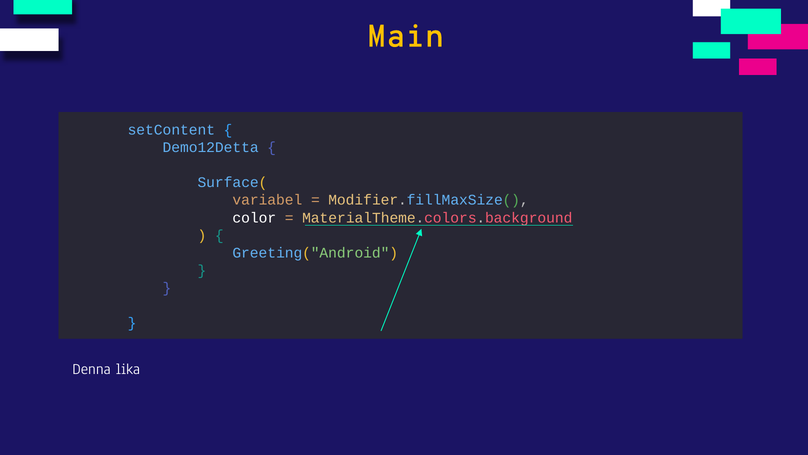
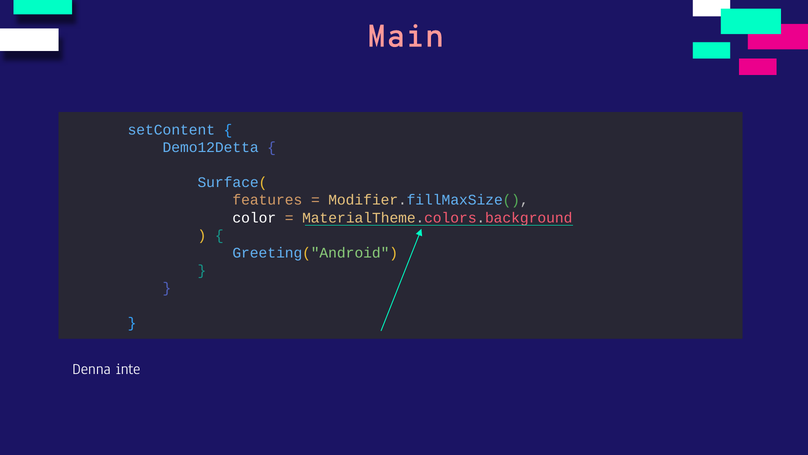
Main colour: yellow -> pink
variabel: variabel -> features
lika: lika -> inte
